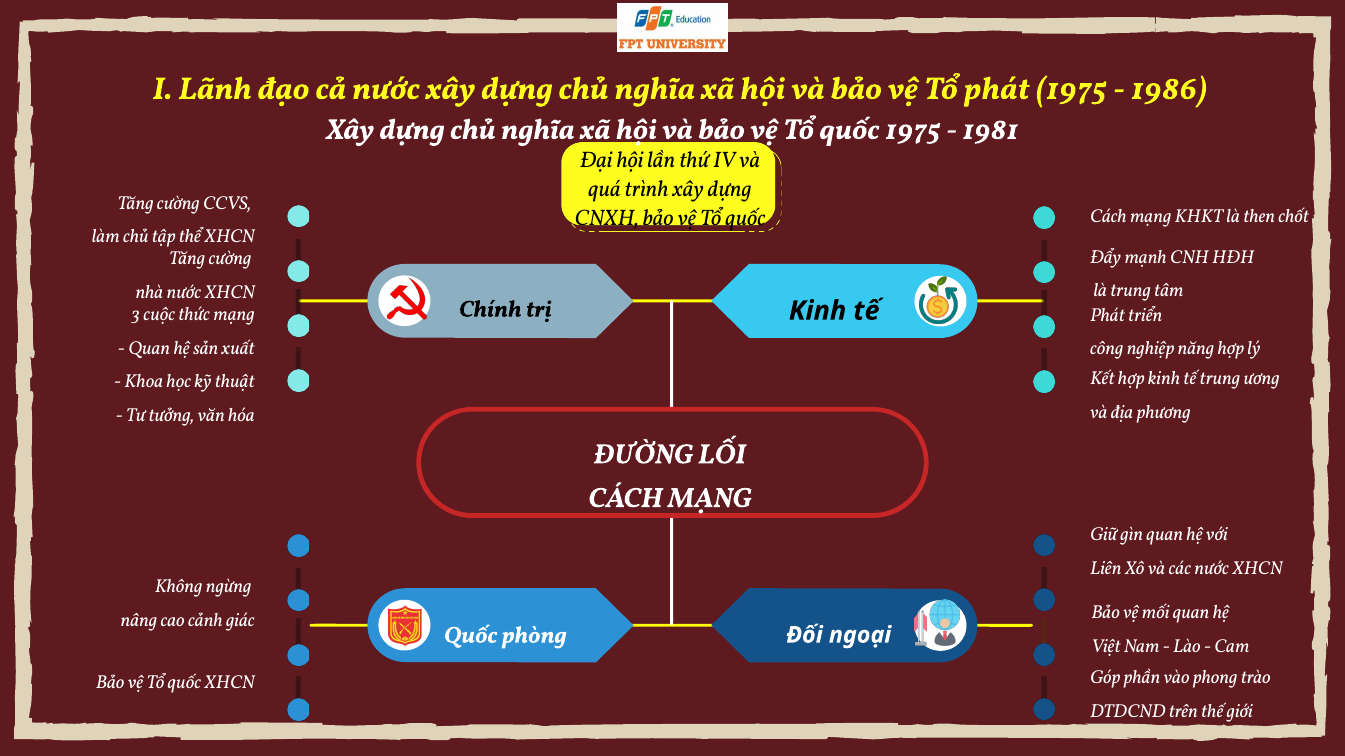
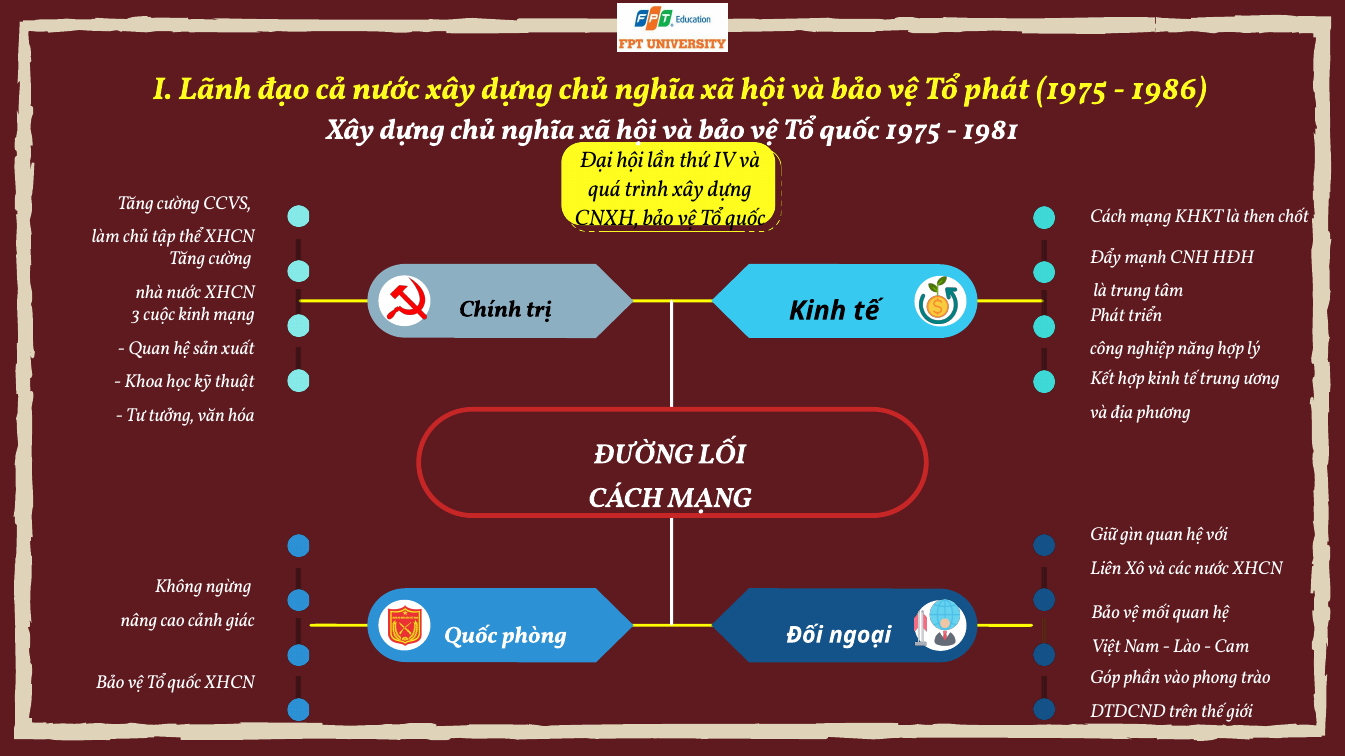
cuộc thức: thức -> kinh
